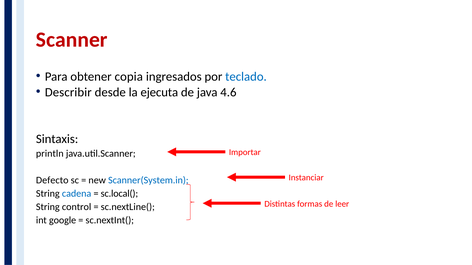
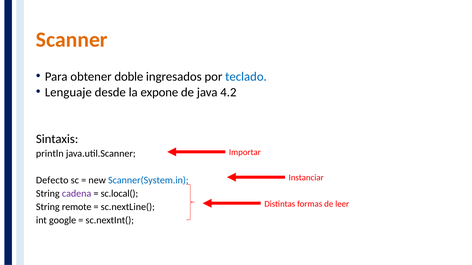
Scanner colour: red -> orange
copia: copia -> doble
Describir: Describir -> Lenguaje
ejecuta: ejecuta -> expone
4.6: 4.6 -> 4.2
cadena colour: blue -> purple
control: control -> remote
